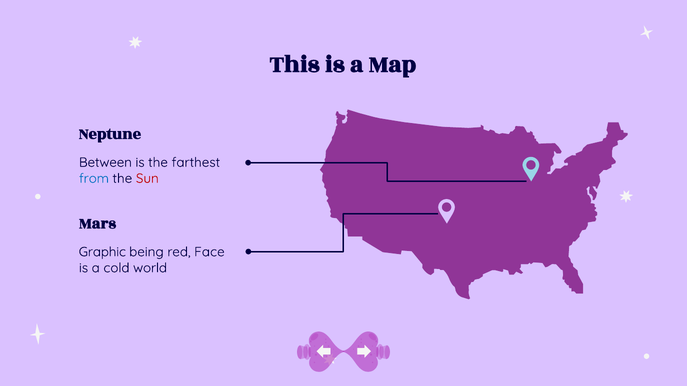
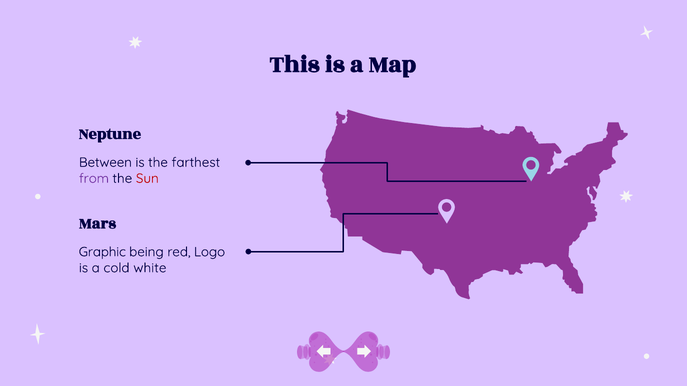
from colour: blue -> purple
Face: Face -> Logo
world: world -> white
